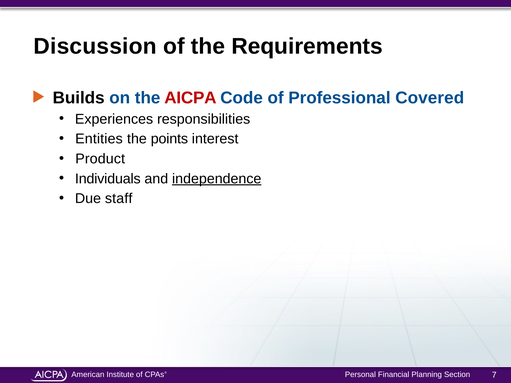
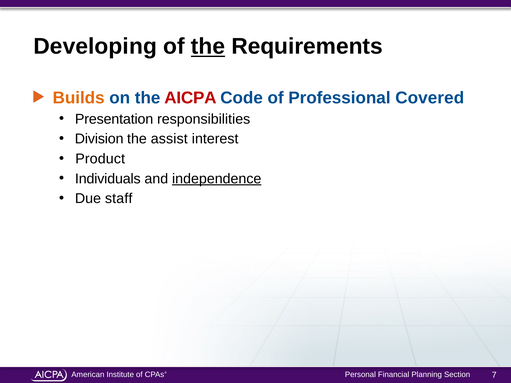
Discussion: Discussion -> Developing
the at (208, 47) underline: none -> present
Builds colour: black -> orange
Experiences: Experiences -> Presentation
Entities: Entities -> Division
points: points -> assist
